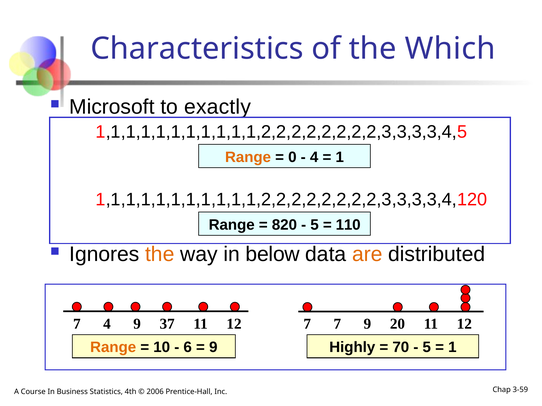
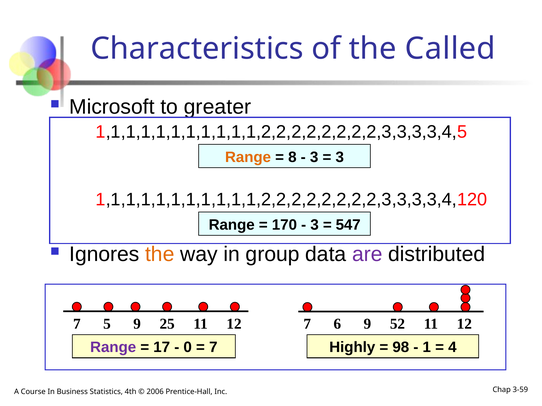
Which: Which -> Called
exactly: exactly -> greater
0: 0 -> 8
4 at (314, 157): 4 -> 3
1 at (340, 157): 1 -> 3
820: 820 -> 170
5 at (315, 225): 5 -> 3
110: 110 -> 547
below: below -> group
are colour: orange -> purple
7 4: 4 -> 5
37: 37 -> 25
7 7: 7 -> 6
20: 20 -> 52
Range at (113, 348) colour: orange -> purple
10: 10 -> 17
6: 6 -> 0
9 at (213, 348): 9 -> 7
70: 70 -> 98
5 at (427, 348): 5 -> 1
1 at (452, 348): 1 -> 4
